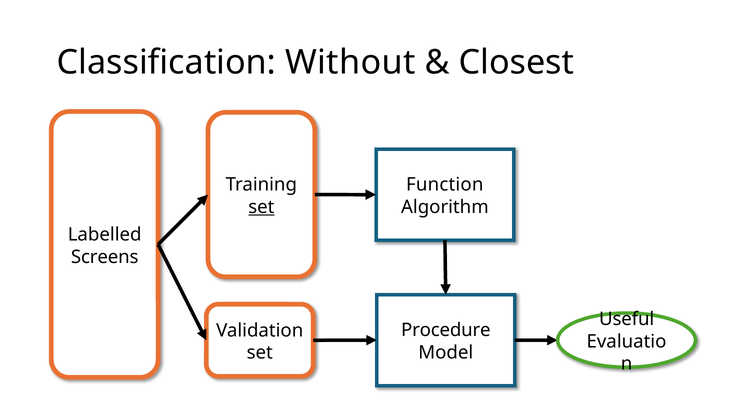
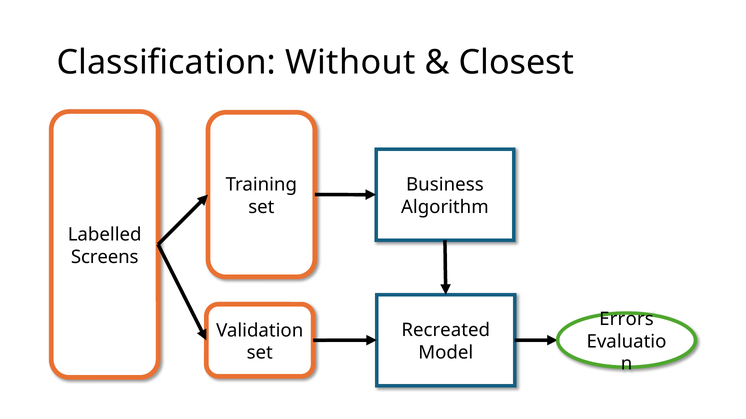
Function: Function -> Business
set at (261, 207) underline: present -> none
Useful: Useful -> Errors
Procedure: Procedure -> Recreated
